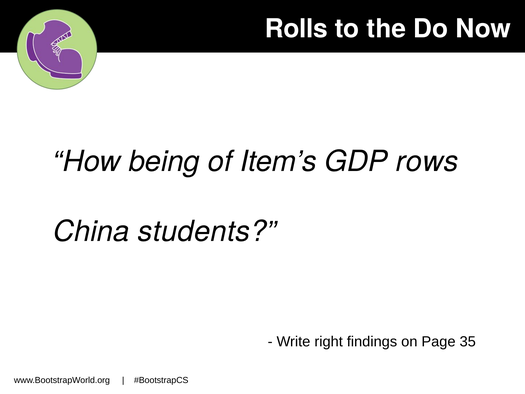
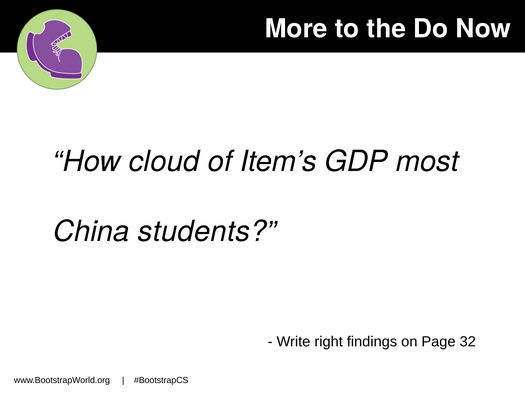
Rolls: Rolls -> More
being: being -> cloud
rows: rows -> most
35: 35 -> 32
